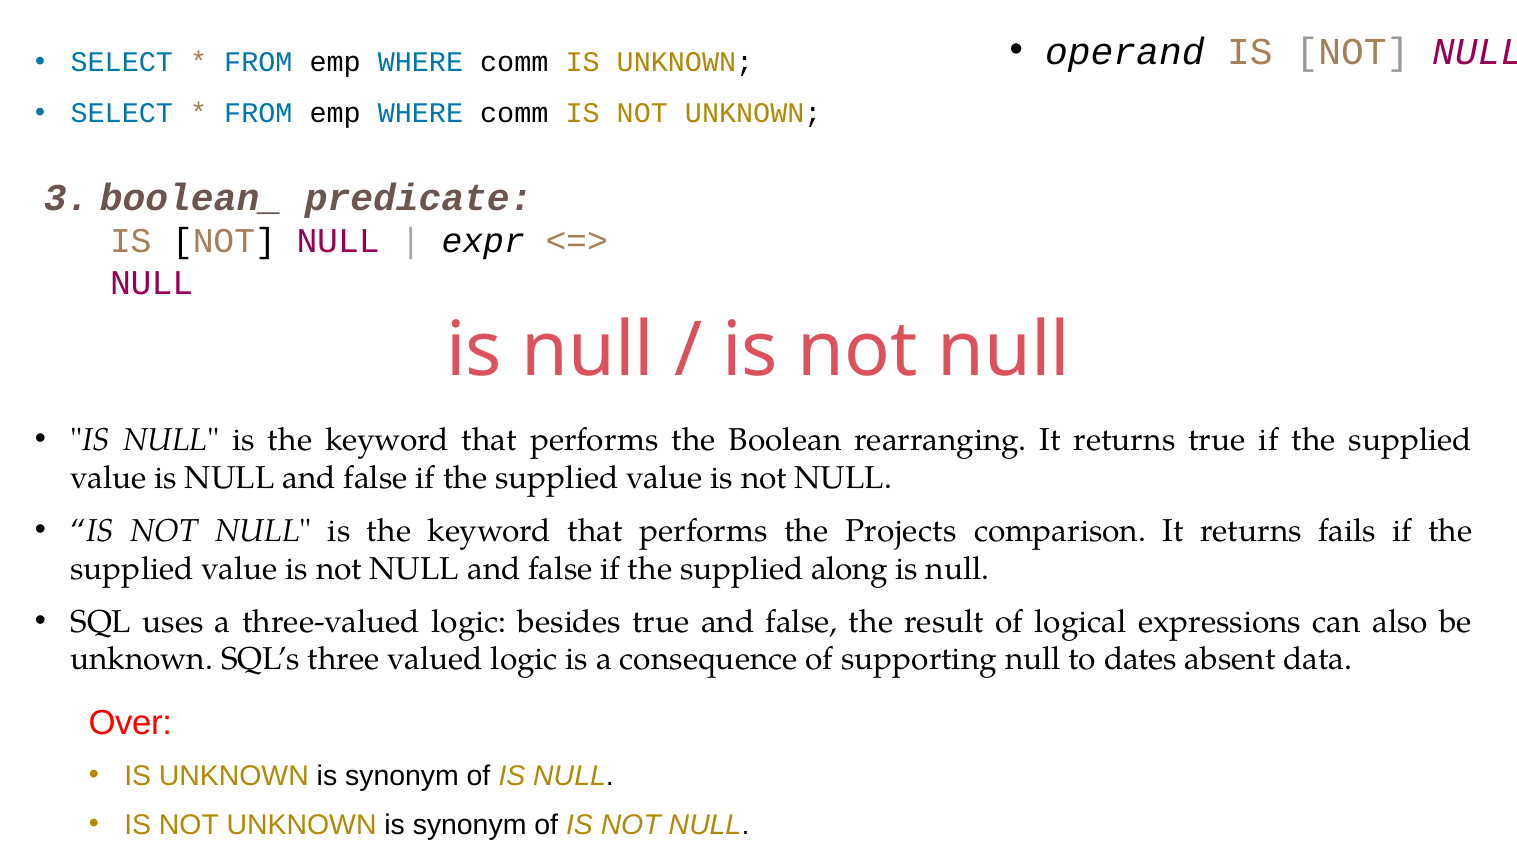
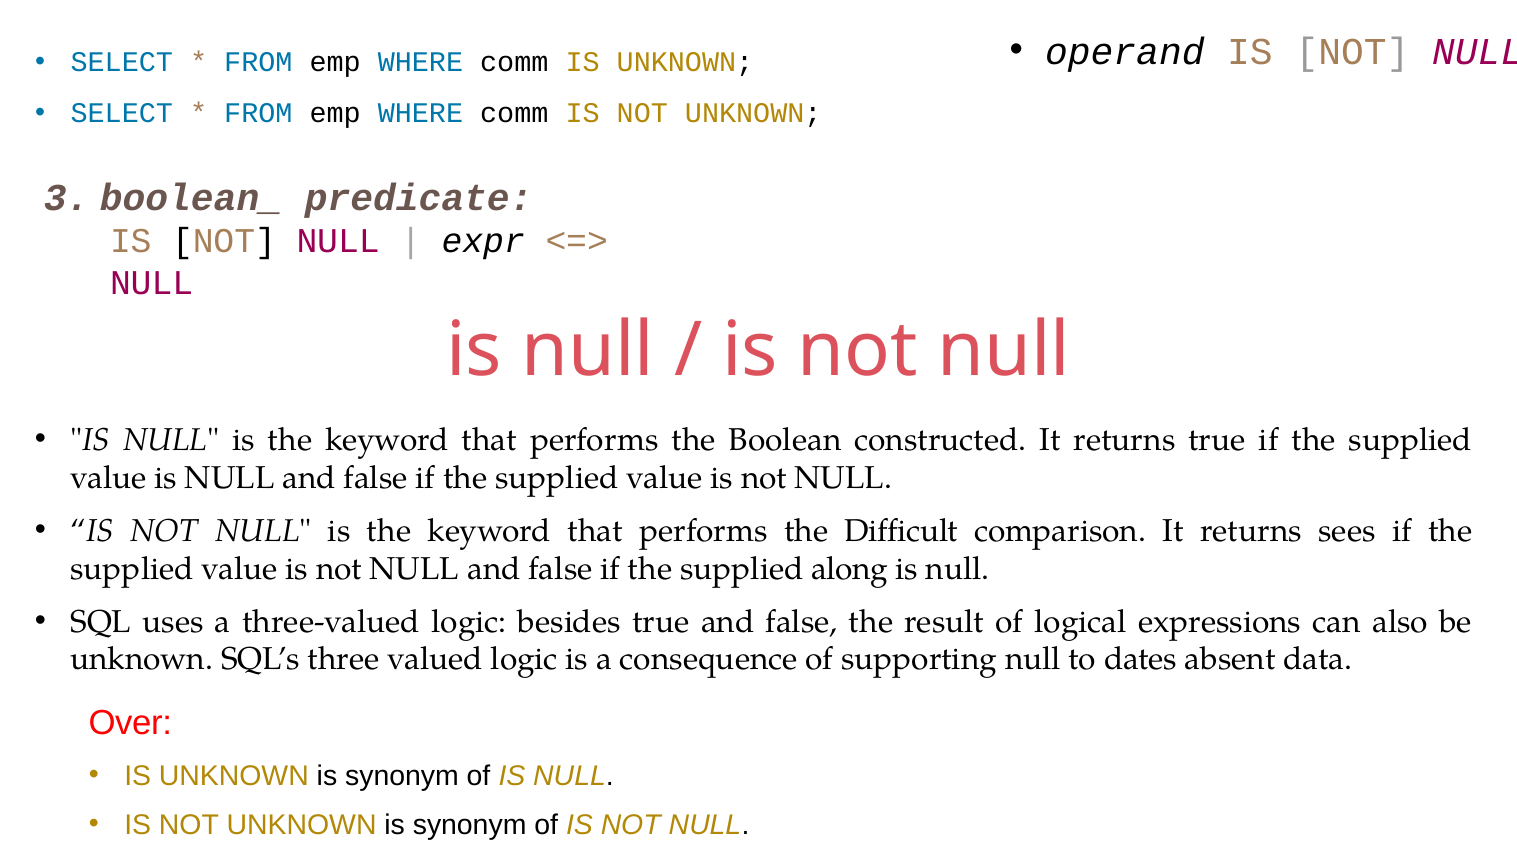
rearranging: rearranging -> constructed
Projects: Projects -> Difficult
fails: fails -> sees
